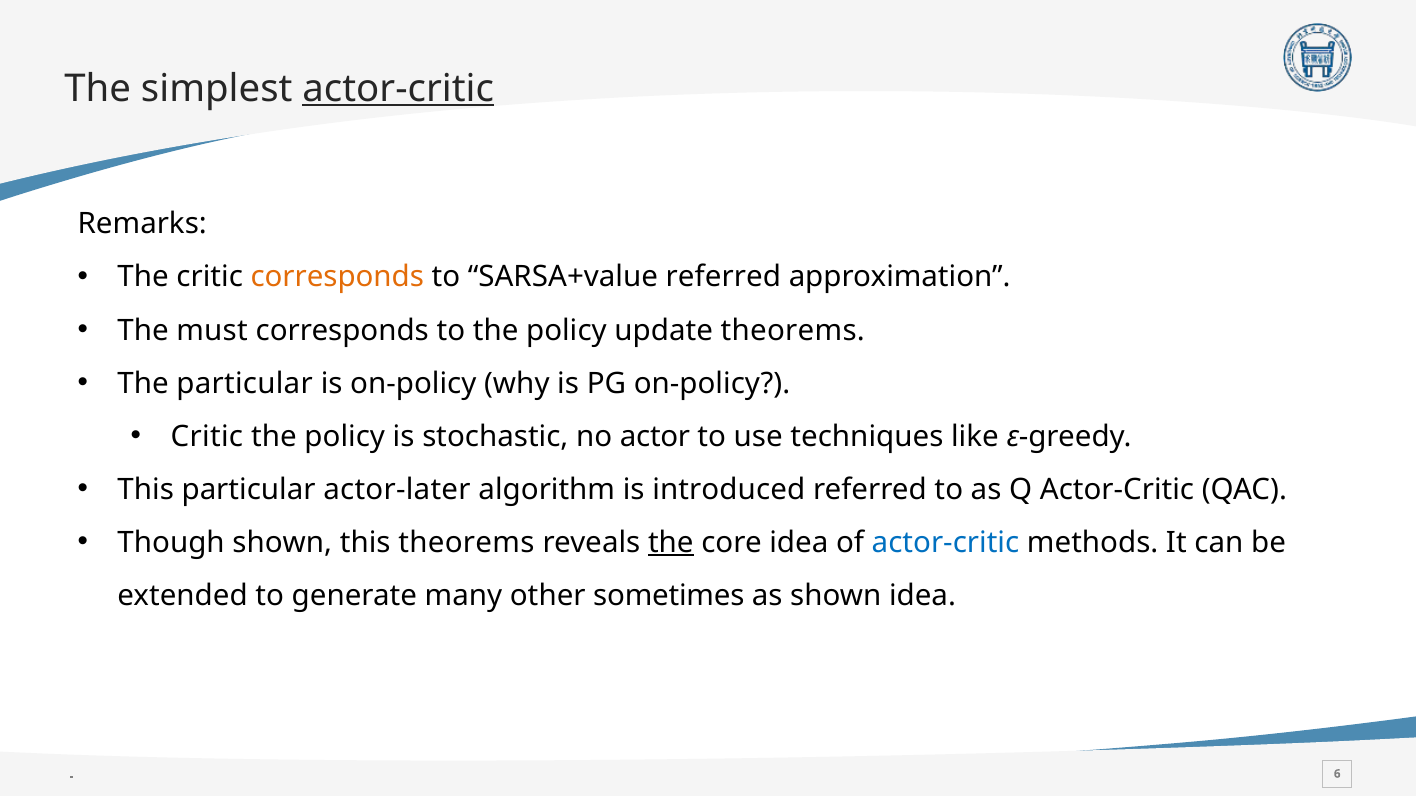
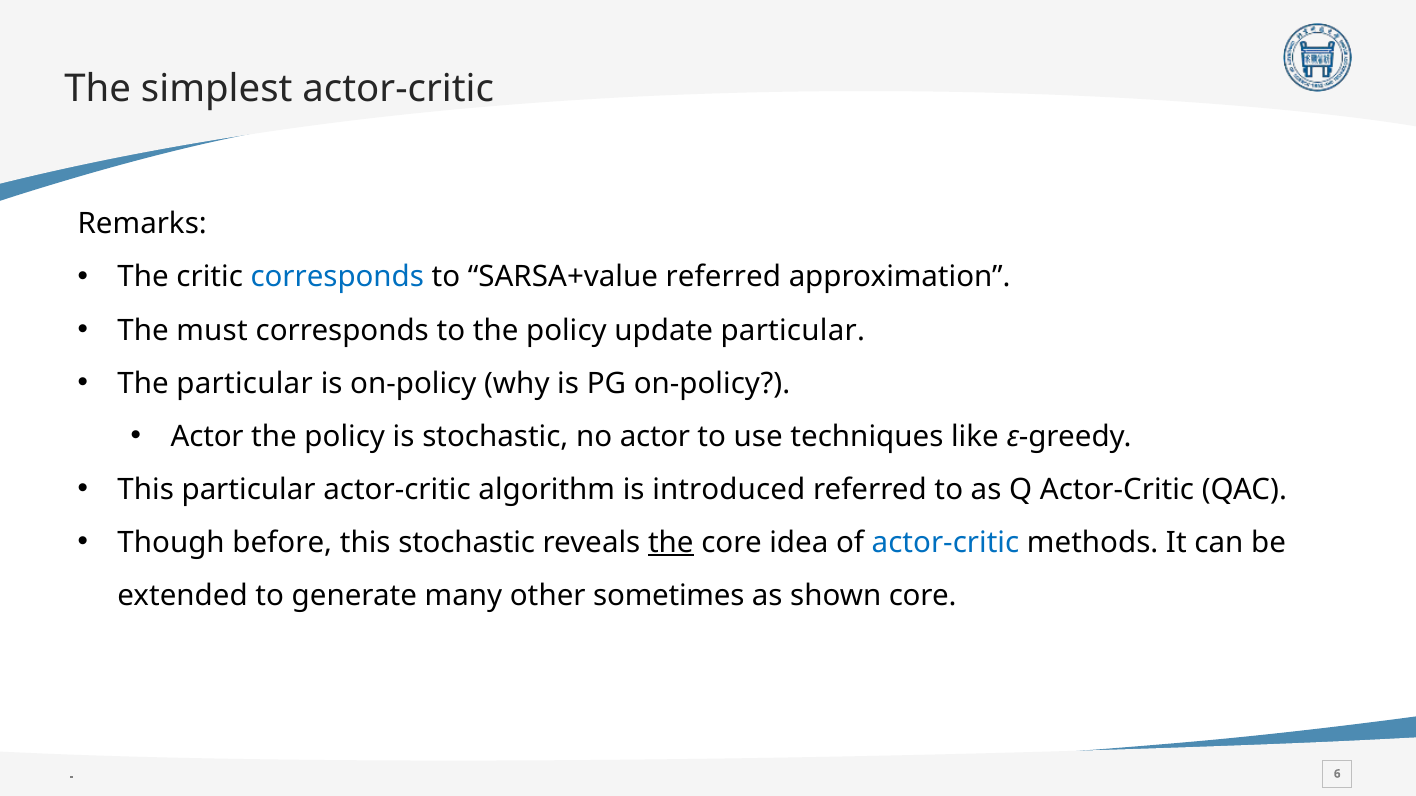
actor-critic at (398, 89) underline: present -> none
corresponds at (337, 277) colour: orange -> blue
update theorems: theorems -> particular
Critic at (207, 437): Critic -> Actor
particular actor-later: actor-later -> actor-critic
Though shown: shown -> before
this theorems: theorems -> stochastic
shown idea: idea -> core
